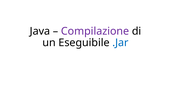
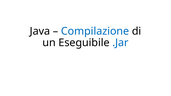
Compilazione colour: purple -> blue
